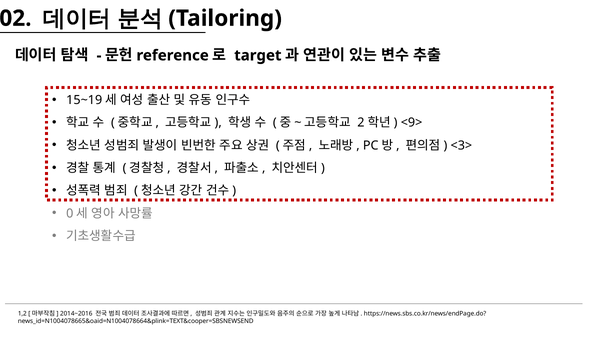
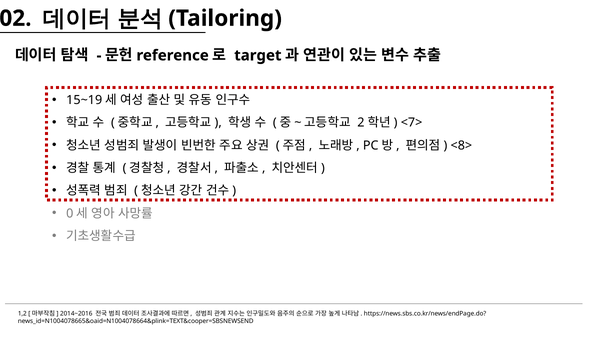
<9>: <9> -> <7>
<3>: <3> -> <8>
